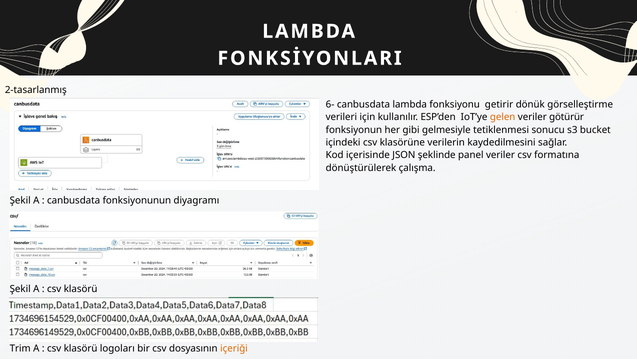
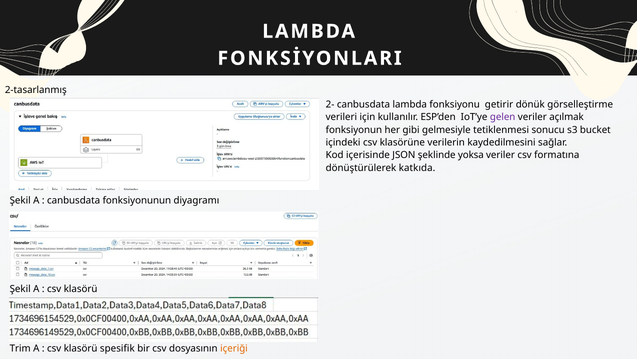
6-: 6- -> 2-
gelen colour: orange -> purple
götürür: götürür -> açılmak
panel: panel -> yoksa
çalışma: çalışma -> katkıda
logoları: logoları -> spesifik
